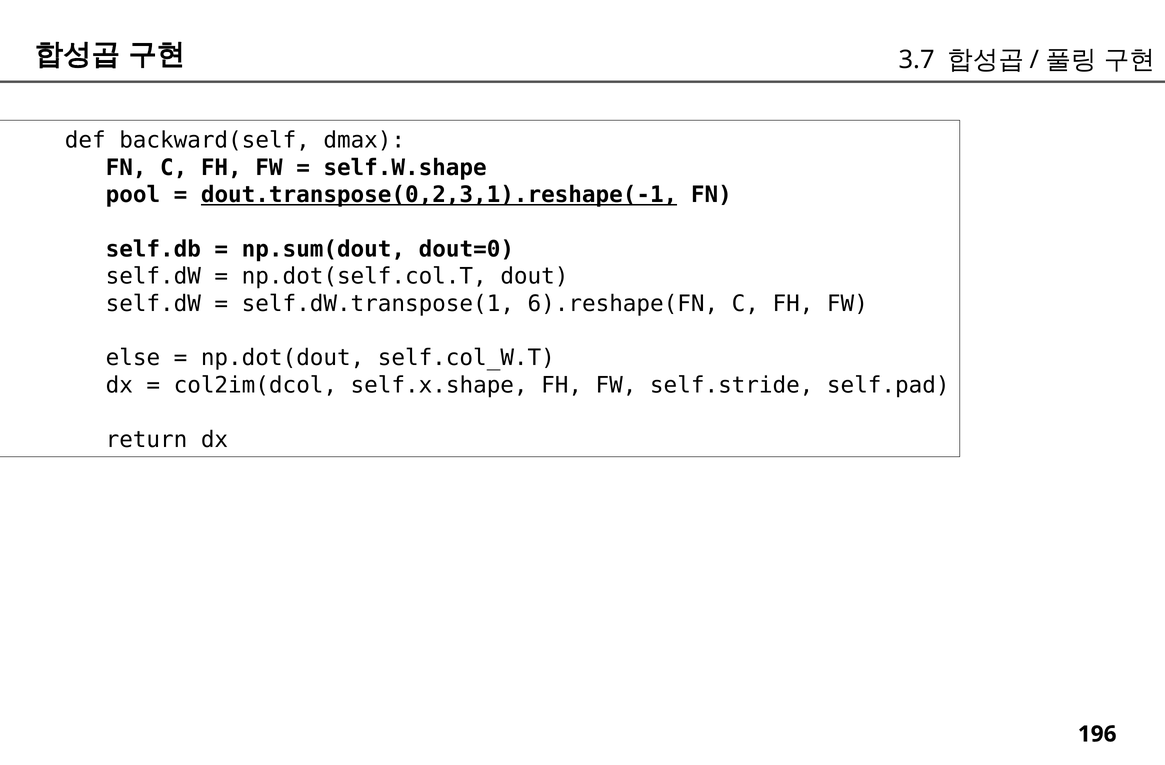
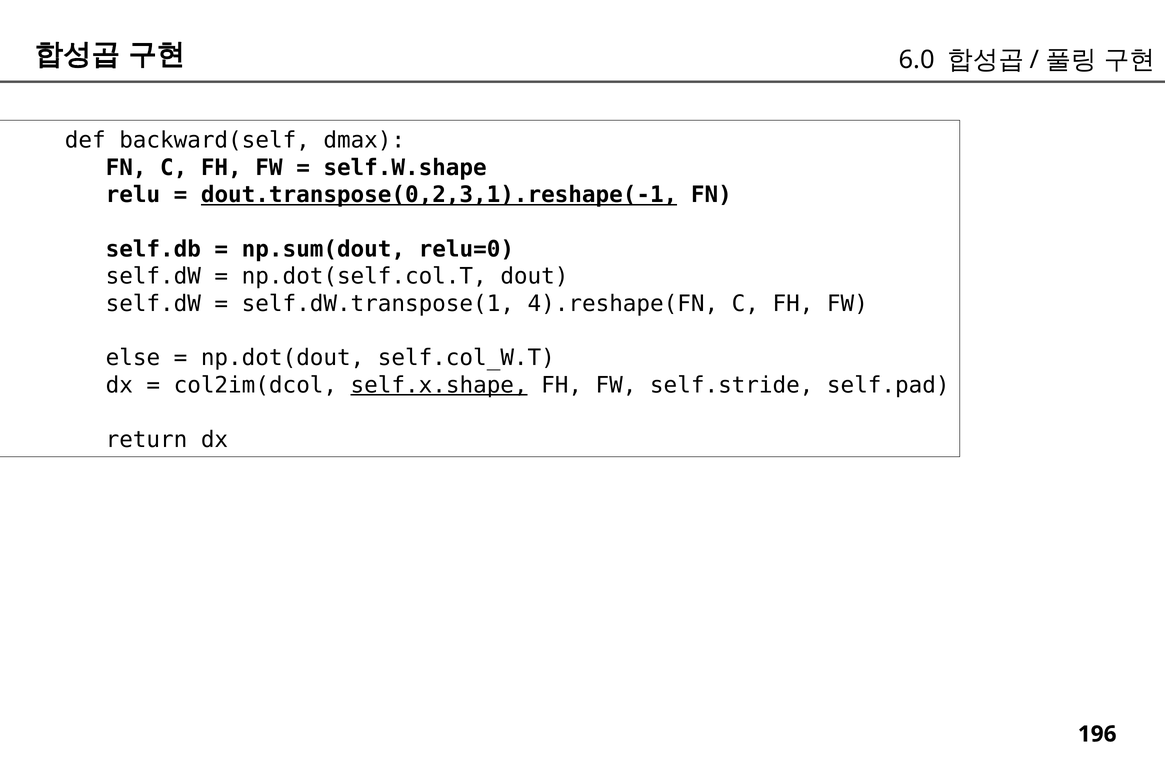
3.7: 3.7 -> 6.0
pool: pool -> relu
dout=0: dout=0 -> relu=0
6).reshape(FN: 6).reshape(FN -> 4).reshape(FN
self.x.shape underline: none -> present
